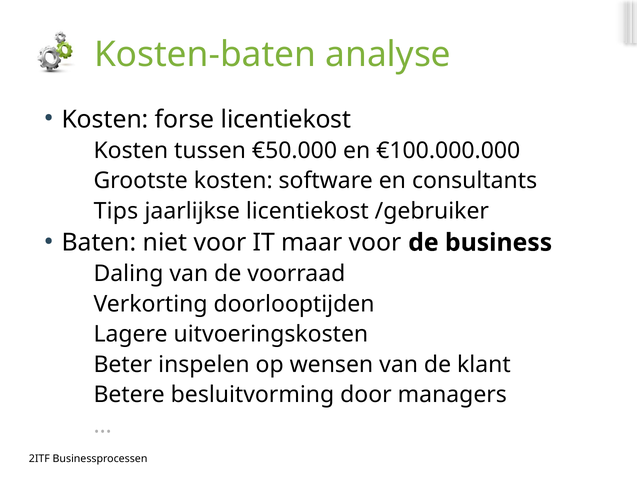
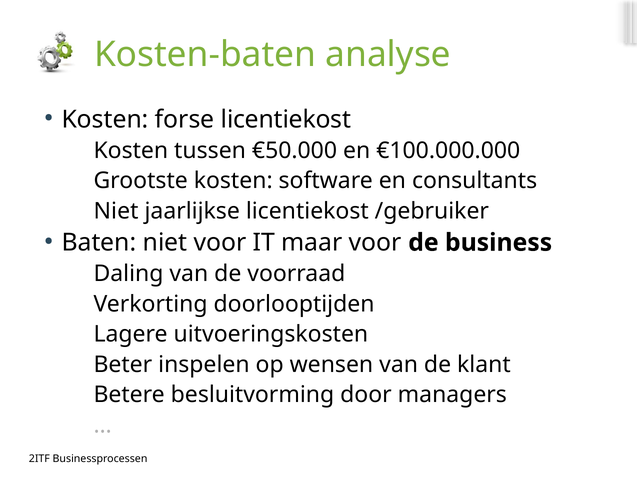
Tips at (116, 211): Tips -> Niet
